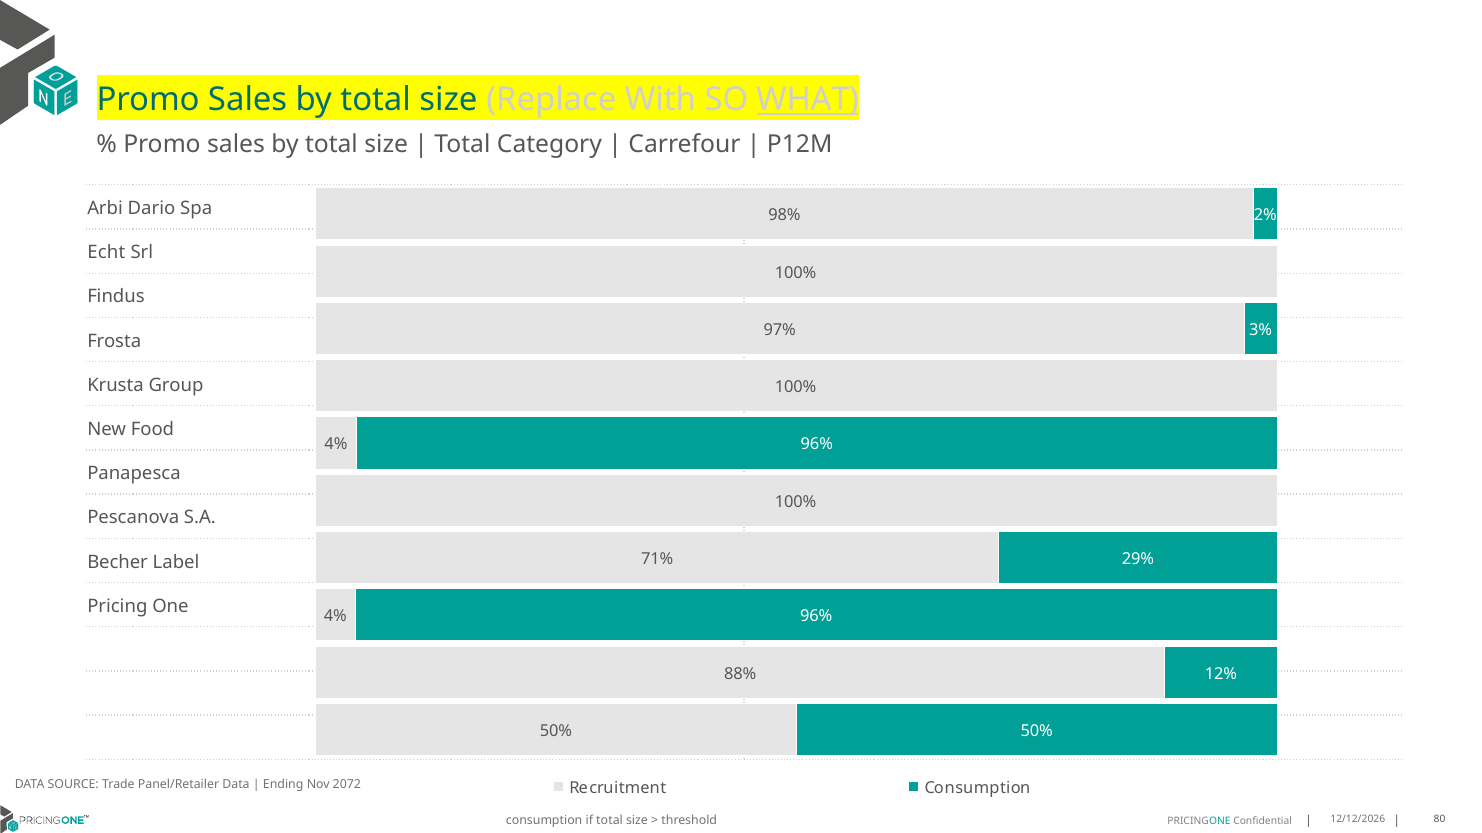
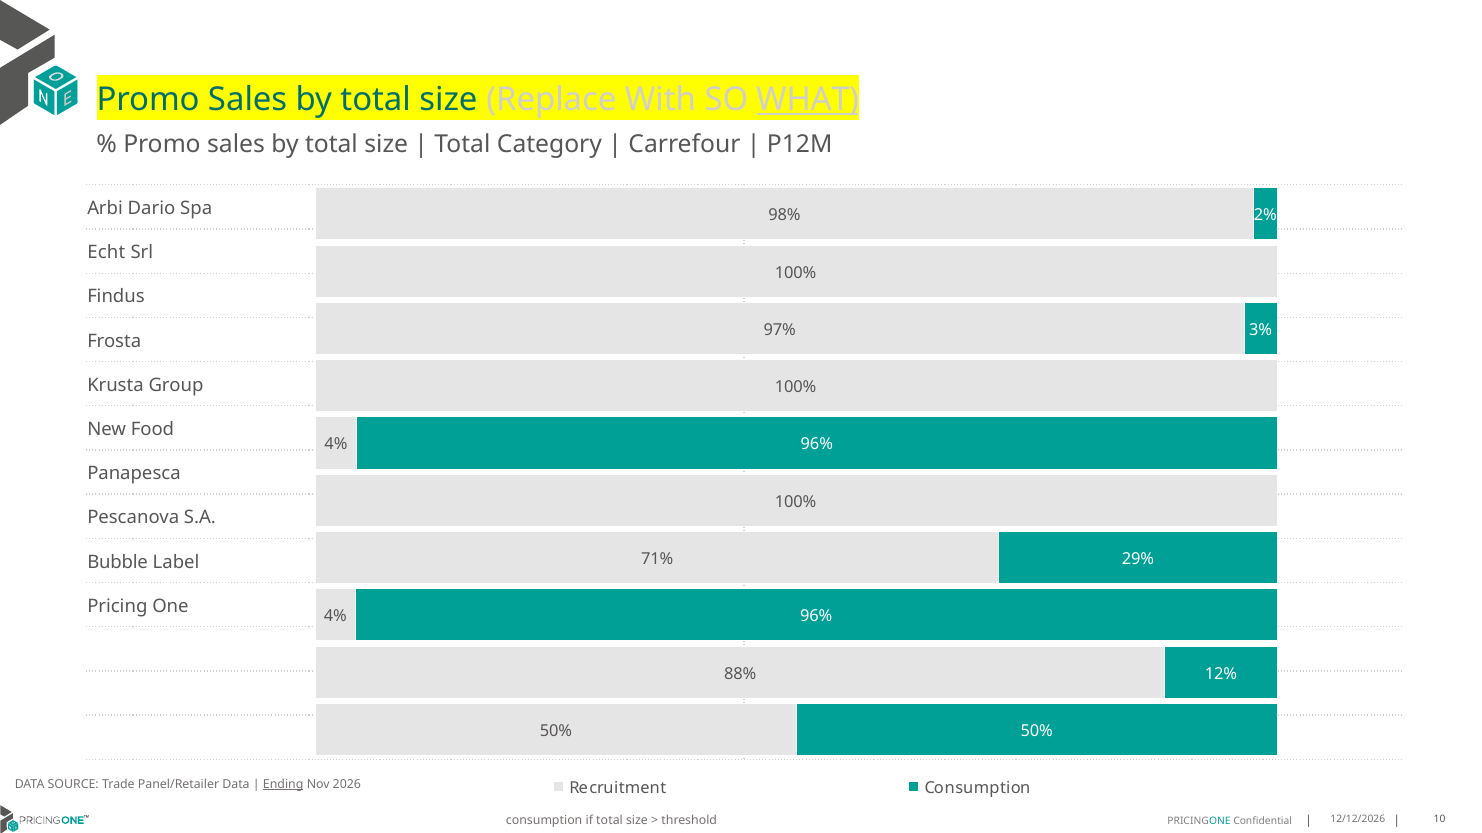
Becher: Becher -> Bubble
Ending underline: none -> present
2072: 2072 -> 2026
80: 80 -> 10
